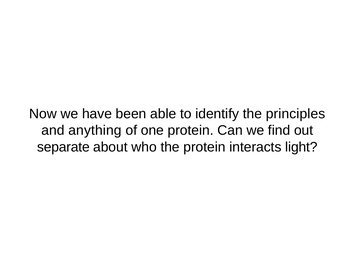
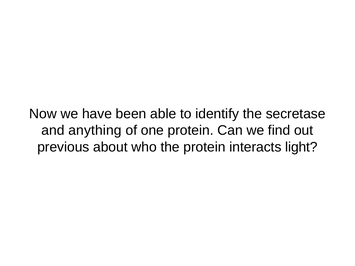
principles: principles -> secretase
separate: separate -> previous
